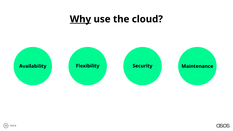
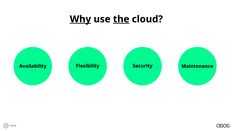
the underline: none -> present
